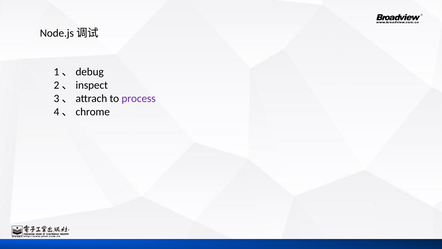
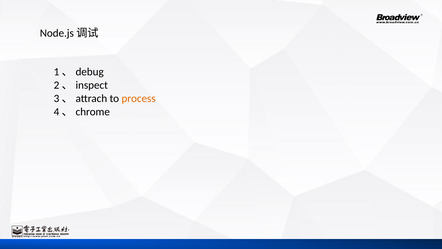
process colour: purple -> orange
